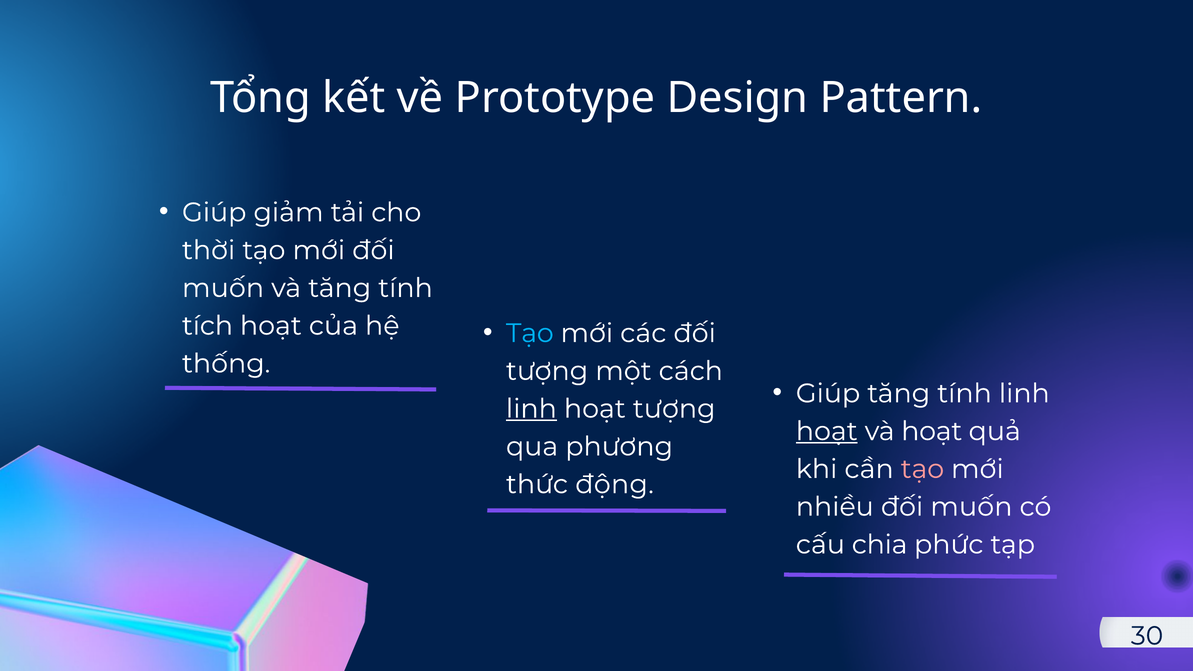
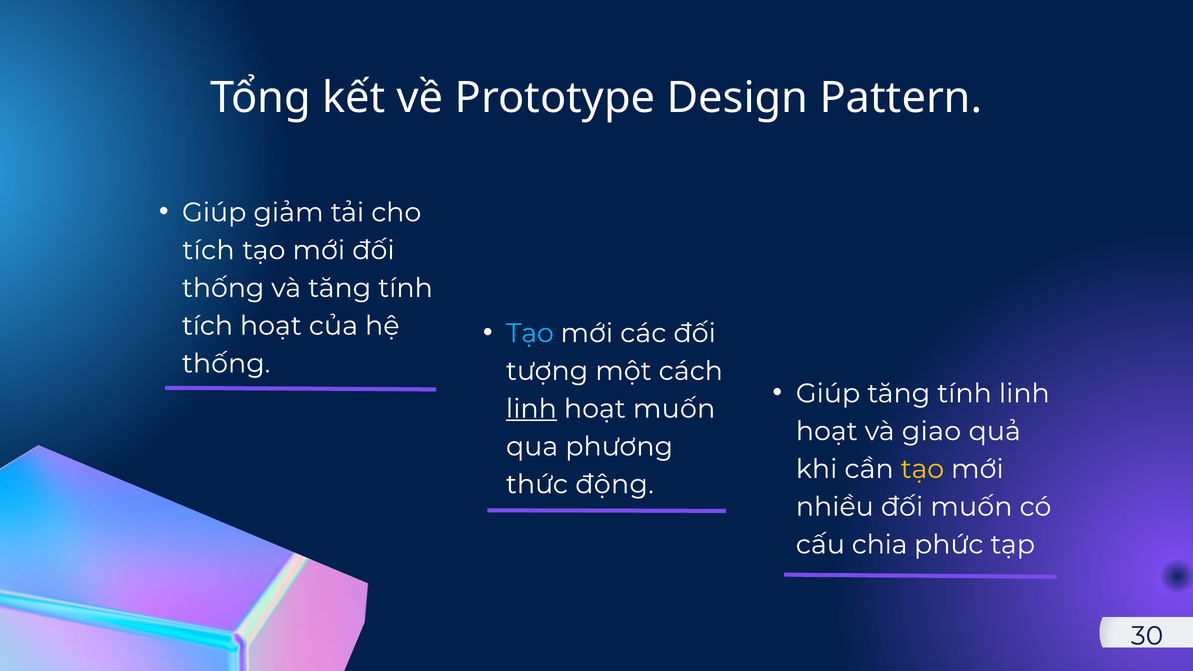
thời at (209, 250): thời -> tích
muốn at (223, 288): muốn -> thống
hoạt tượng: tượng -> muốn
hoạt at (827, 431) underline: present -> none
và hoạt: hoạt -> giao
tạo at (922, 469) colour: pink -> yellow
